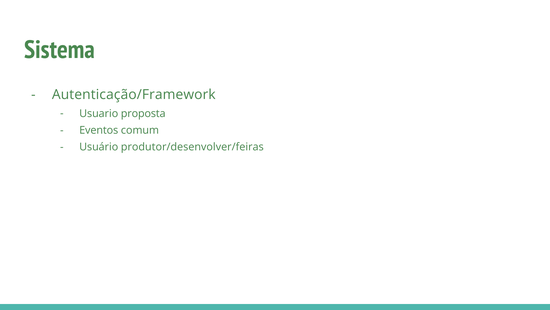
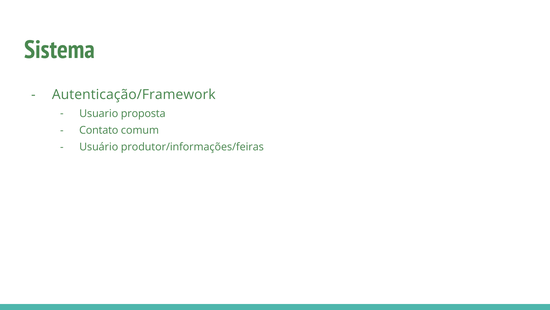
Eventos: Eventos -> Contato
produtor/desenvolver/feiras: produtor/desenvolver/feiras -> produtor/informações/feiras
